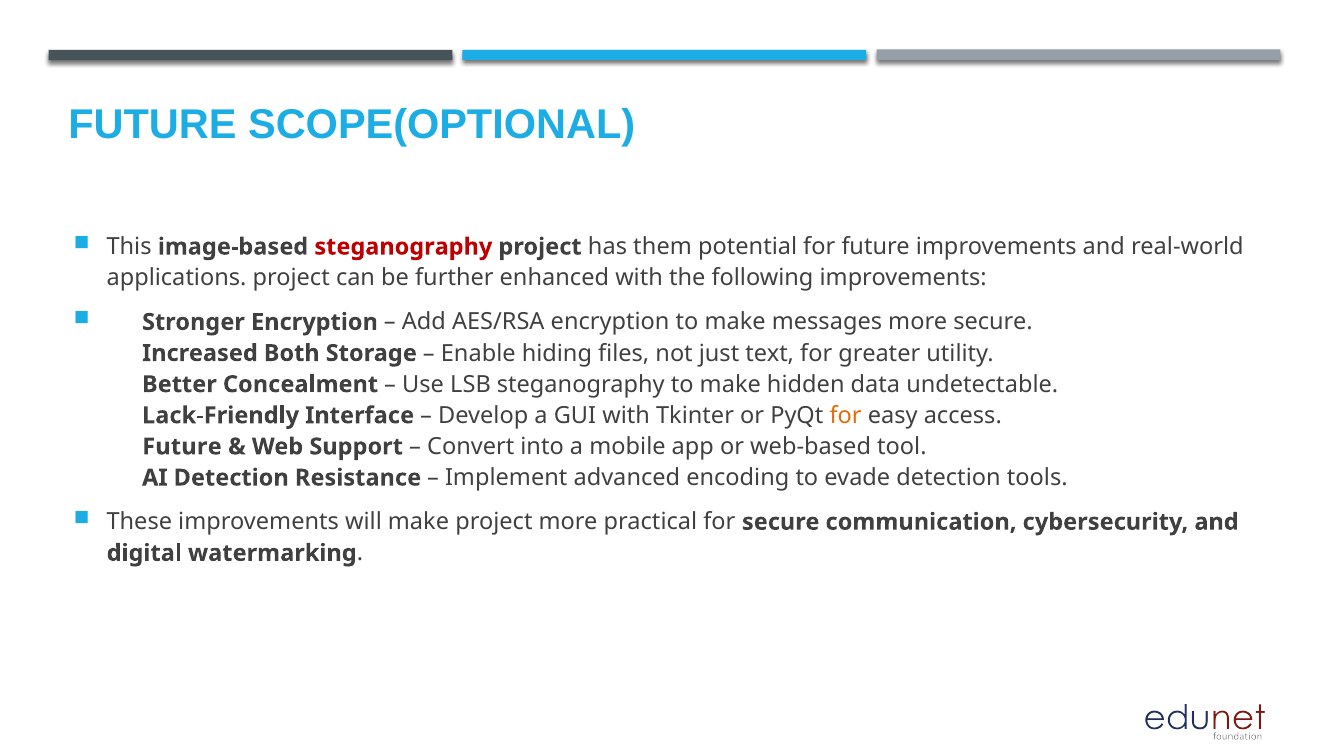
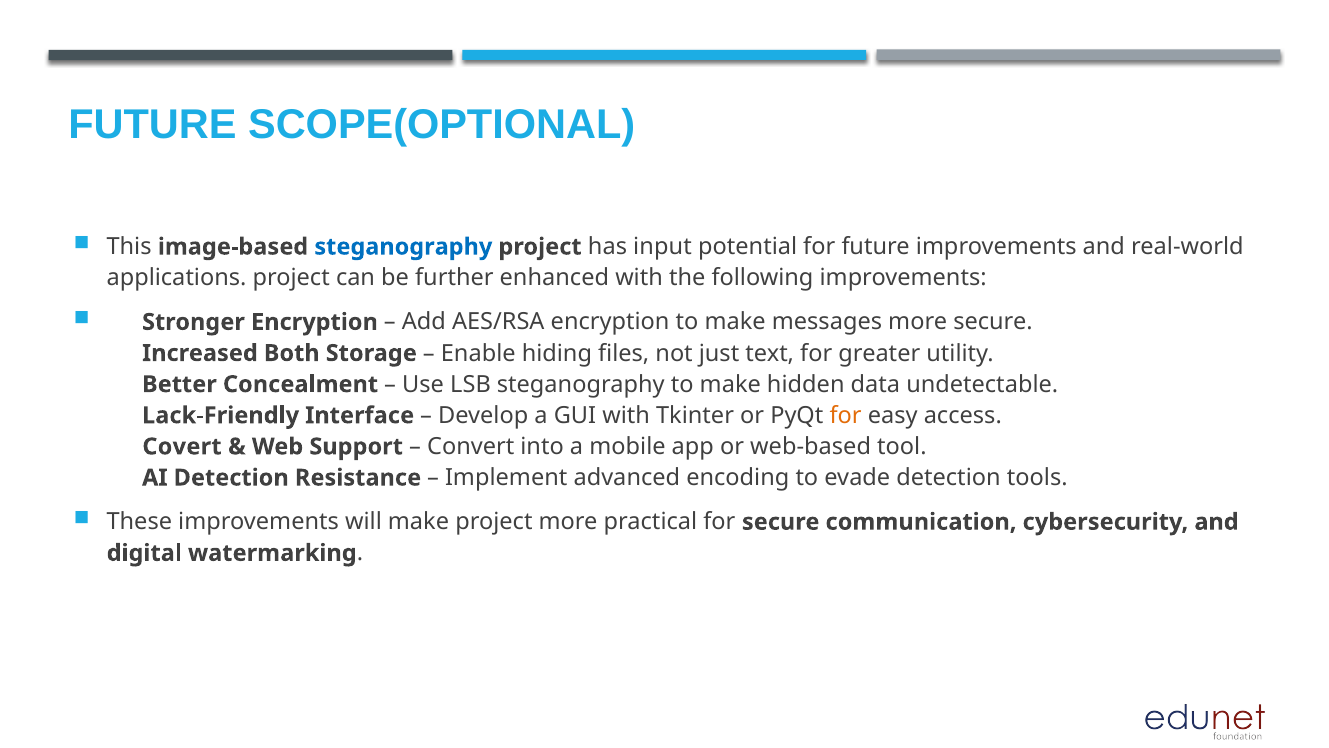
steganography at (403, 247) colour: red -> blue
them: them -> input
5️⃣ Future: Future -> Covert
